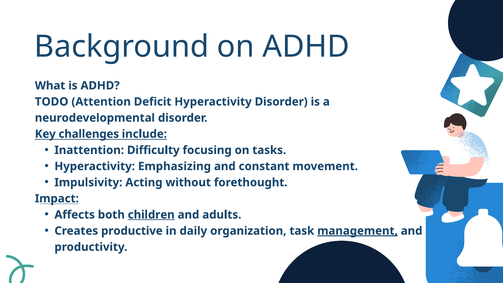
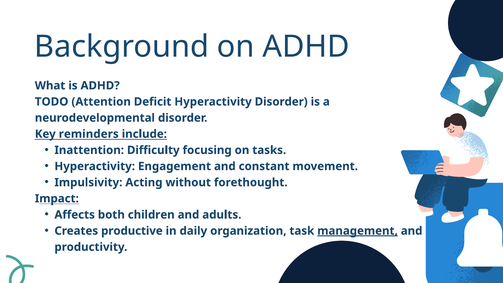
challenges: challenges -> reminders
Emphasizing: Emphasizing -> Engagement
children underline: present -> none
